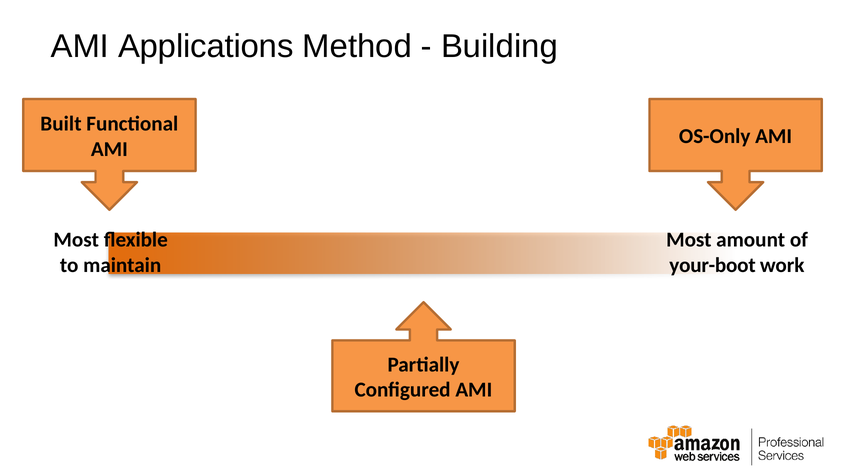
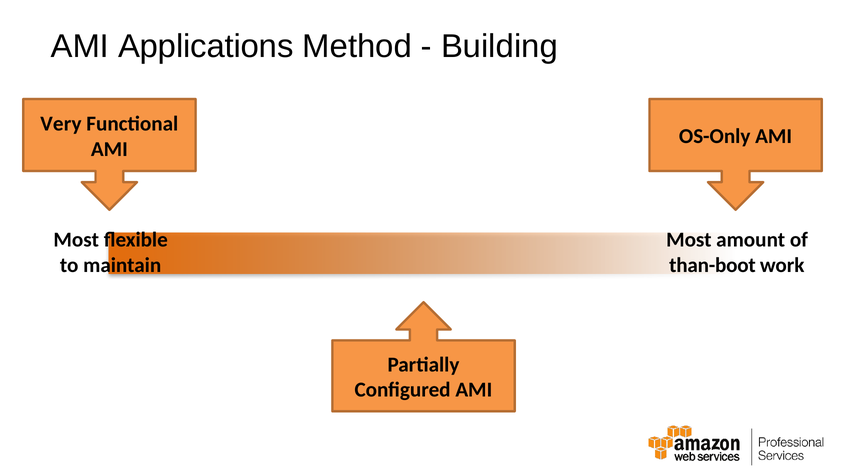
Built: Built -> Very
your-boot: your-boot -> than-boot
